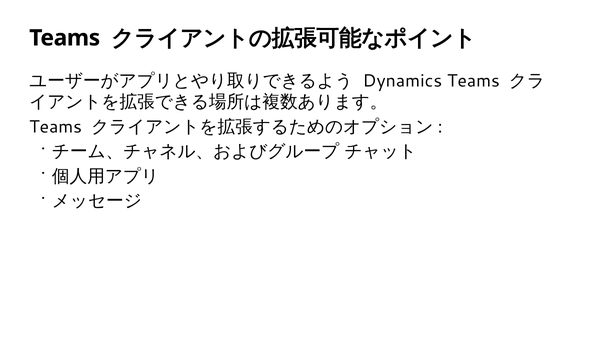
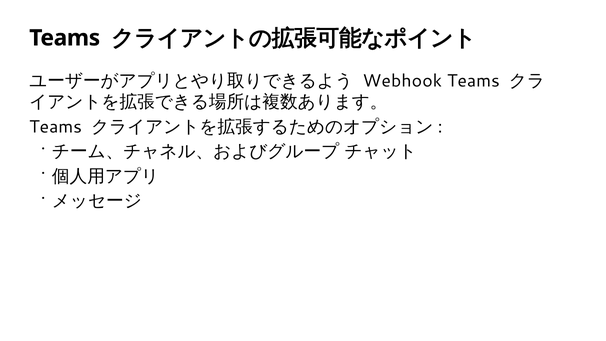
Dynamics: Dynamics -> Webhook
